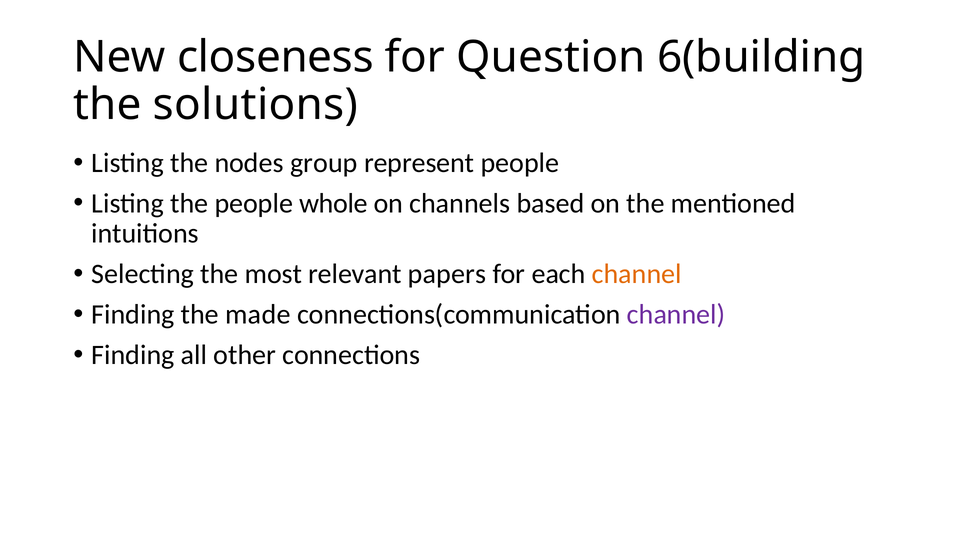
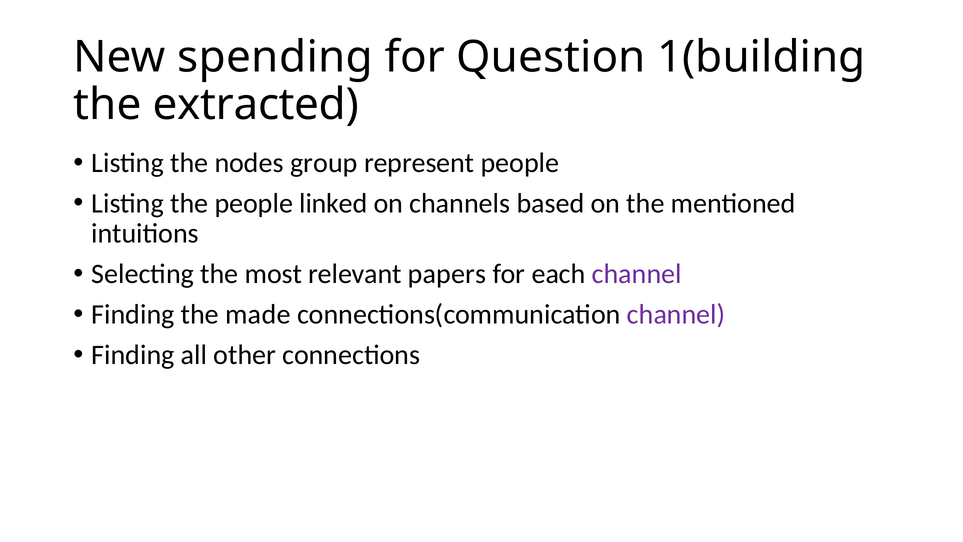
closeness: closeness -> spending
6(building: 6(building -> 1(building
solutions: solutions -> extracted
whole: whole -> linked
channel at (637, 274) colour: orange -> purple
